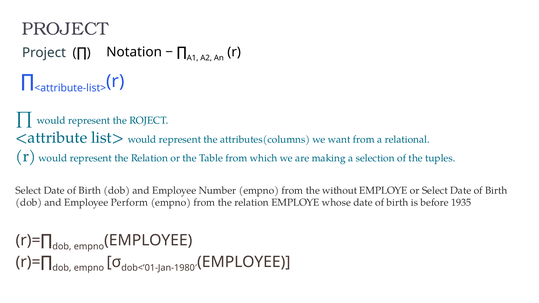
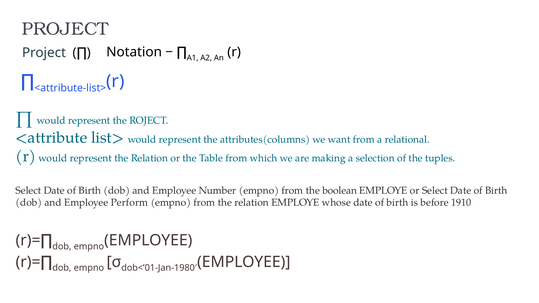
without: without -> boolean
1935: 1935 -> 1910
